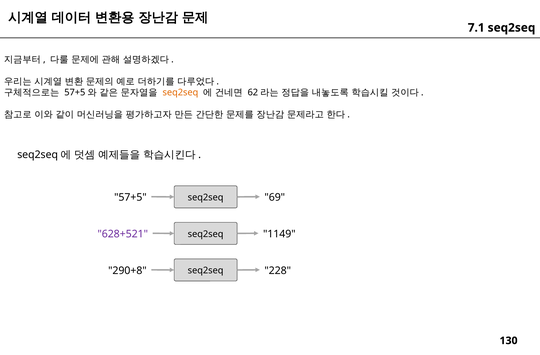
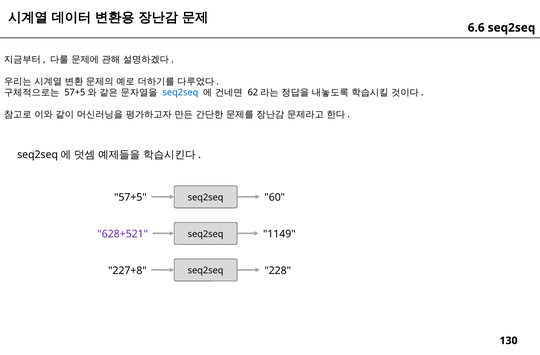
7.1: 7.1 -> 6.6
seq2seq at (180, 92) colour: orange -> blue
69: 69 -> 60
290+8: 290+8 -> 227+8
